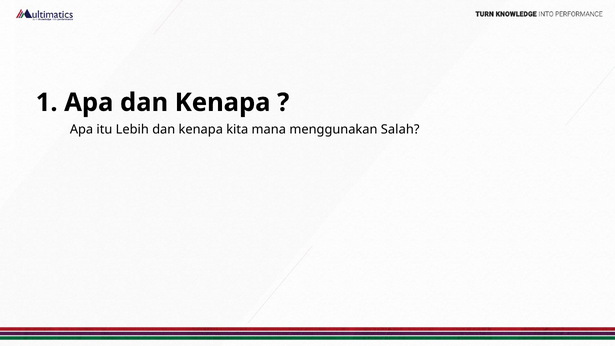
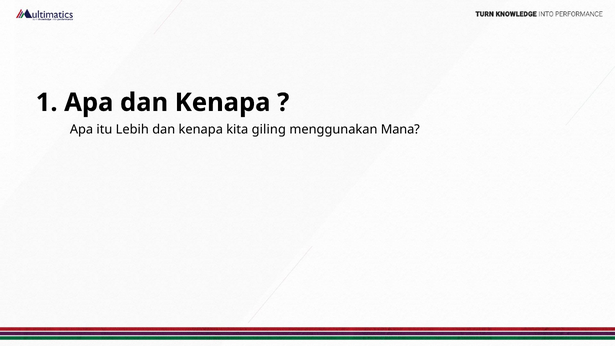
mana: mana -> giling
Salah: Salah -> Mana
